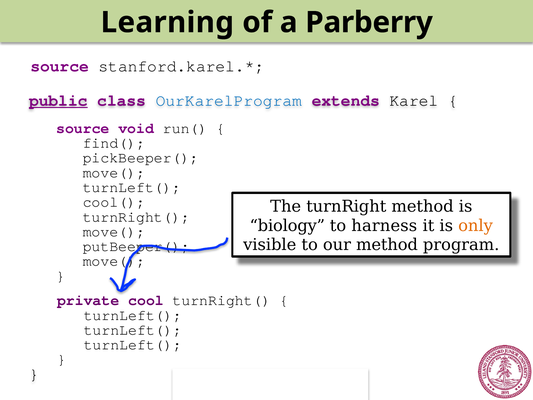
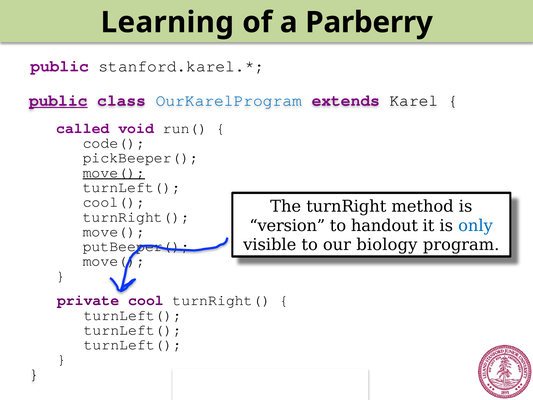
source at (60, 66): source -> public
source at (83, 128): source -> called
find(: find( -> code(
move( at (114, 172) underline: none -> present
biology: biology -> version
harness: harness -> handout
only colour: orange -> blue
our method: method -> biology
